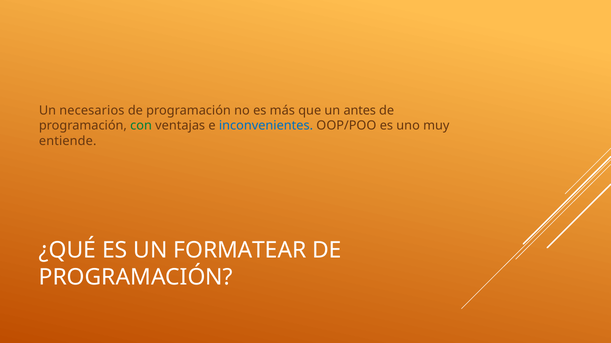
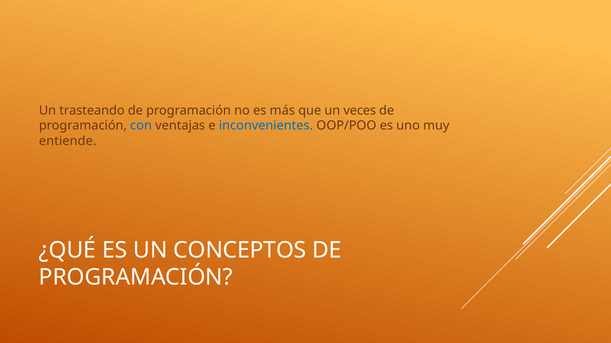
necesarios: necesarios -> trasteando
antes: antes -> veces
con colour: green -> blue
FORMATEAR: FORMATEAR -> CONCEPTOS
